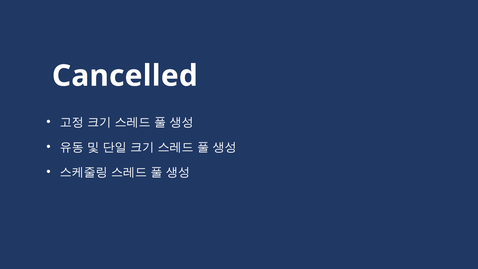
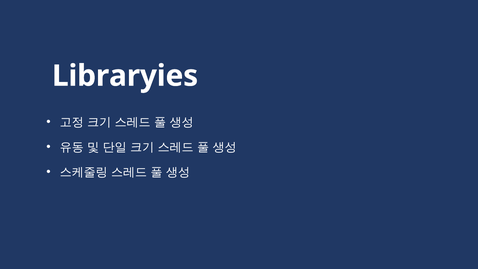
Cancelled: Cancelled -> Libraryies
